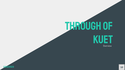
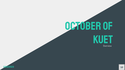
Through: Through -> October
